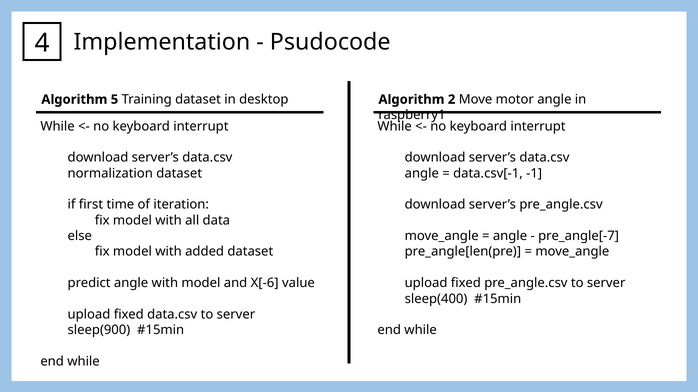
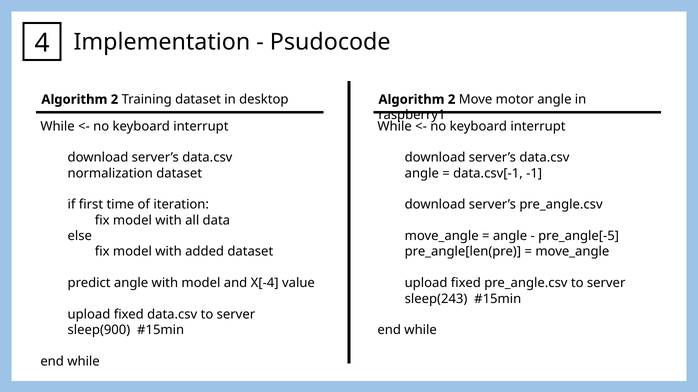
5 at (114, 100): 5 -> 2
pre_angle[-7: pre_angle[-7 -> pre_angle[-5
X[-6: X[-6 -> X[-4
sleep(400: sleep(400 -> sleep(243
